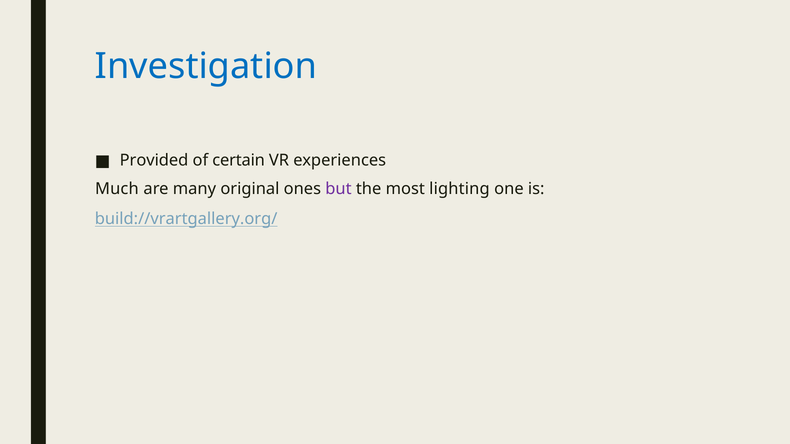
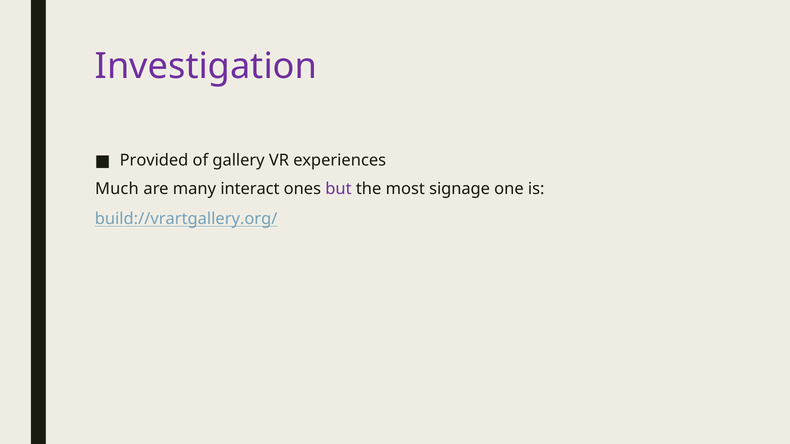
Investigation colour: blue -> purple
certain: certain -> gallery
original: original -> interact
lighting: lighting -> signage
